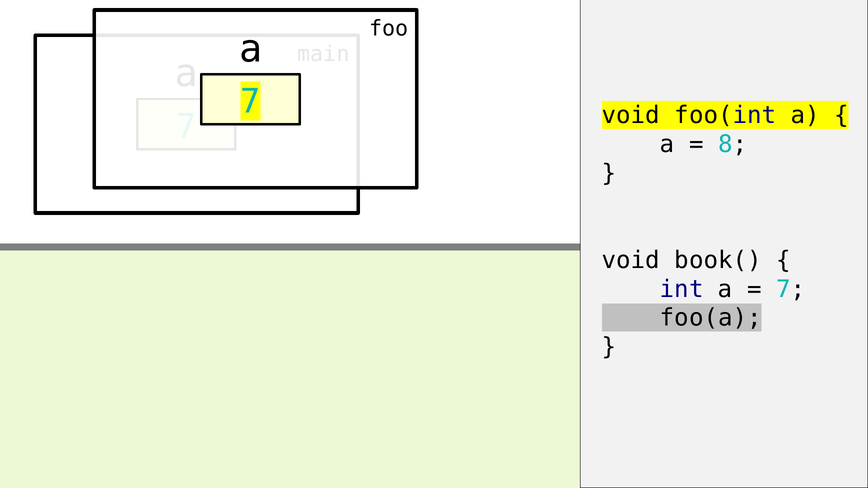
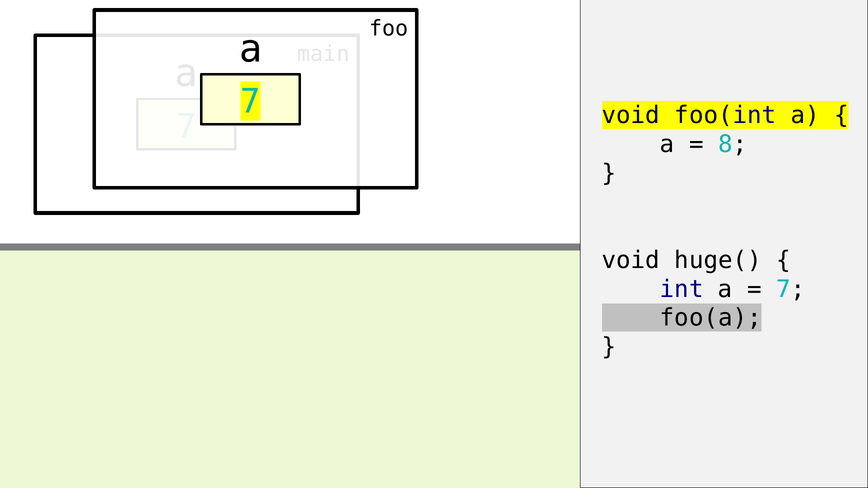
book(: book( -> huge(
